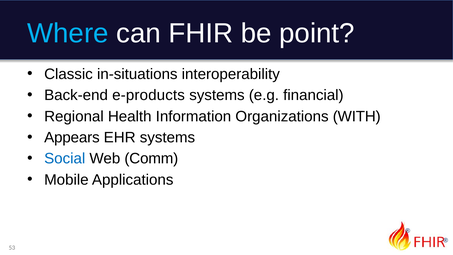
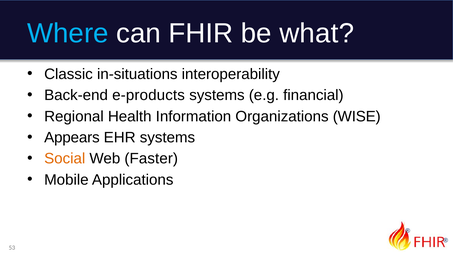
point: point -> what
WITH: WITH -> WISE
Social colour: blue -> orange
Comm: Comm -> Faster
